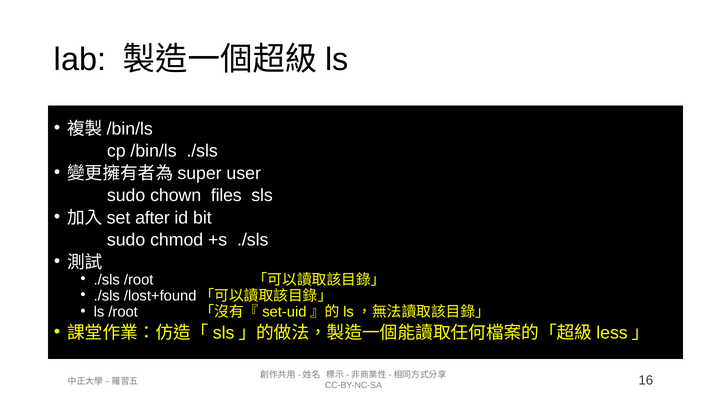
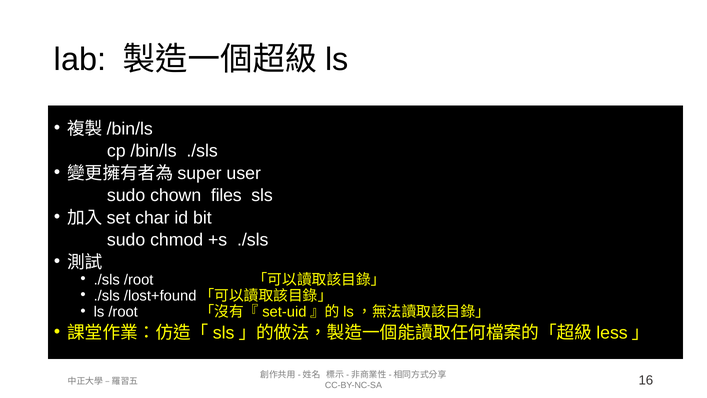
after: after -> char
